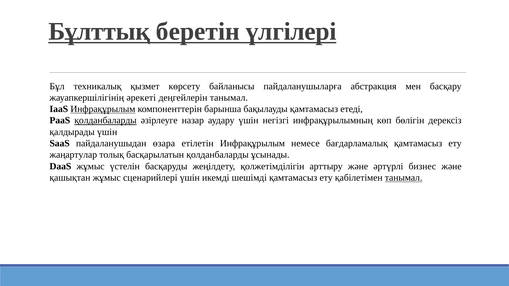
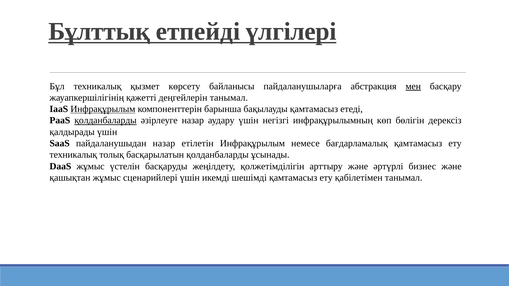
беретін: беретін -> етпейді
мен underline: none -> present
әрекеті: әрекеті -> қажетті
пайдаланушыдан өзара: өзара -> назар
жаңартулар at (73, 155): жаңартулар -> техникалық
танымал at (404, 178) underline: present -> none
